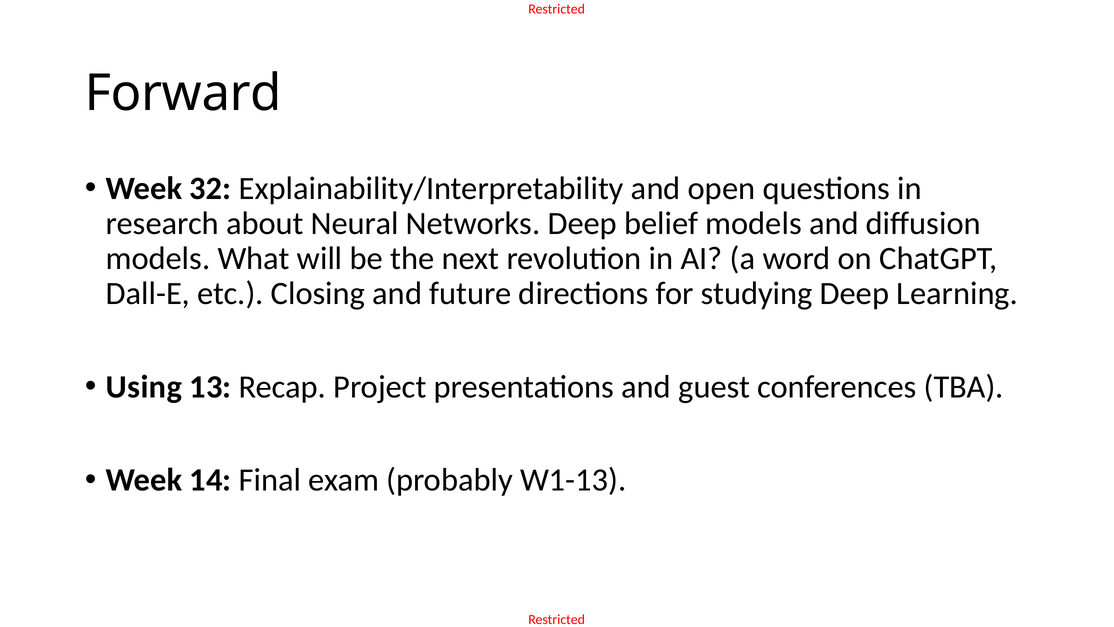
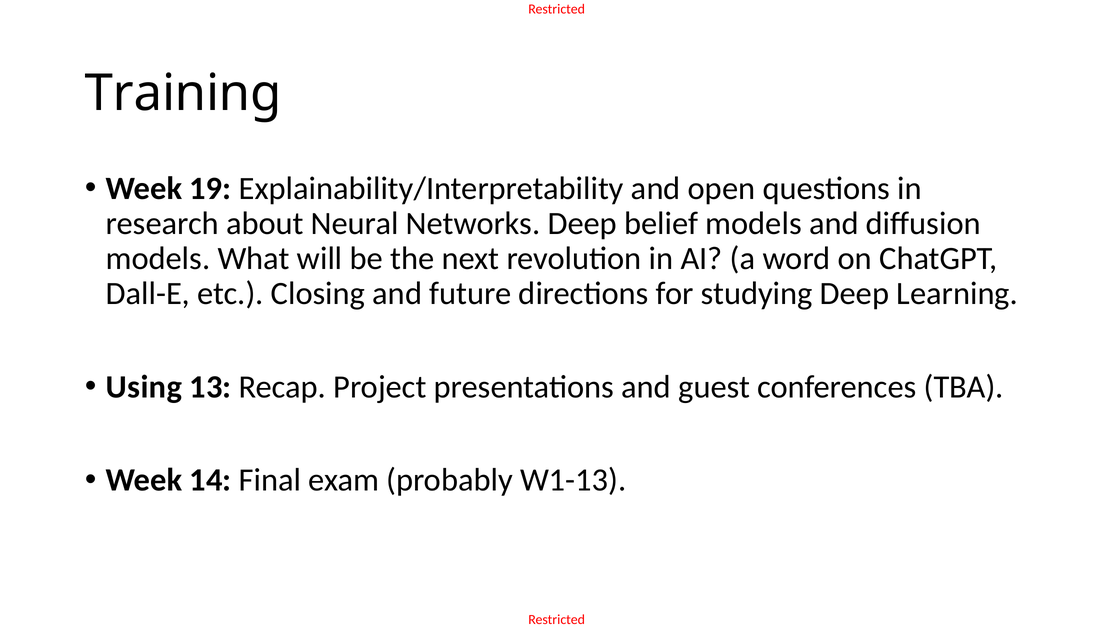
Forward: Forward -> Training
32: 32 -> 19
